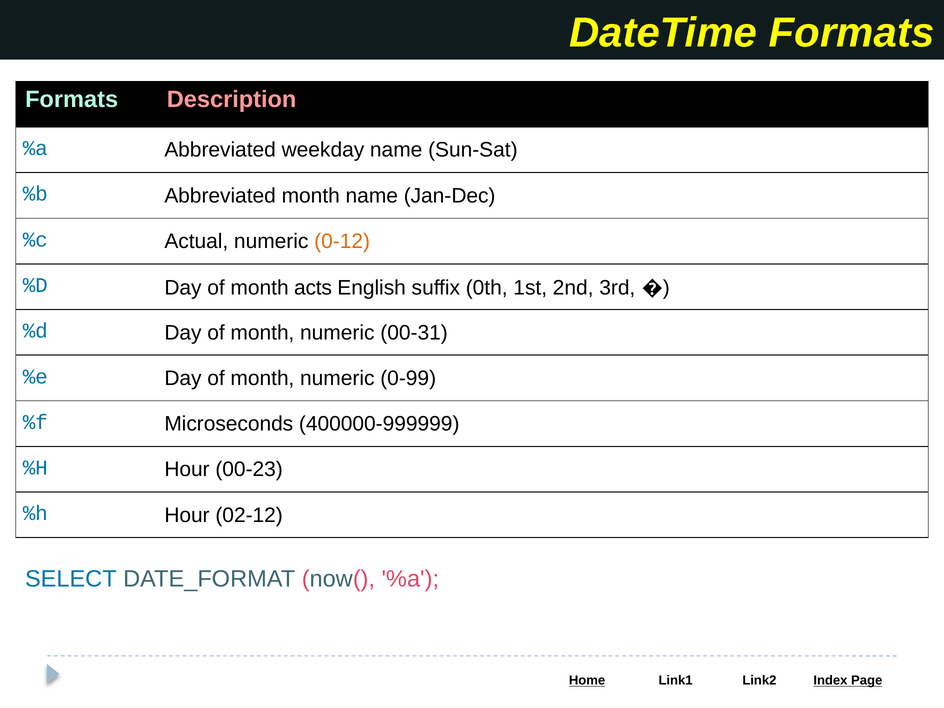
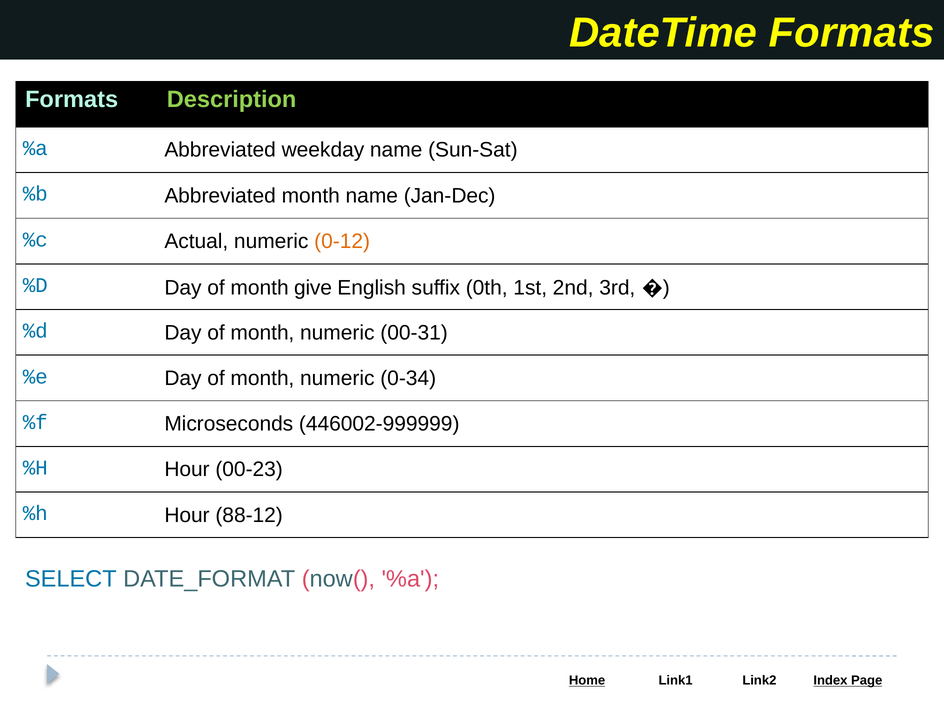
Description colour: pink -> light green
acts: acts -> give
0-99: 0-99 -> 0-34
400000-999999: 400000-999999 -> 446002-999999
02-12: 02-12 -> 88-12
